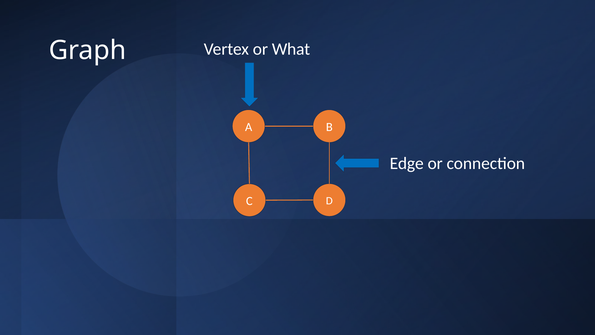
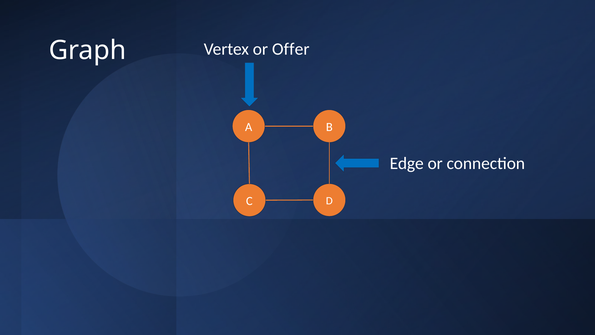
What: What -> Offer
